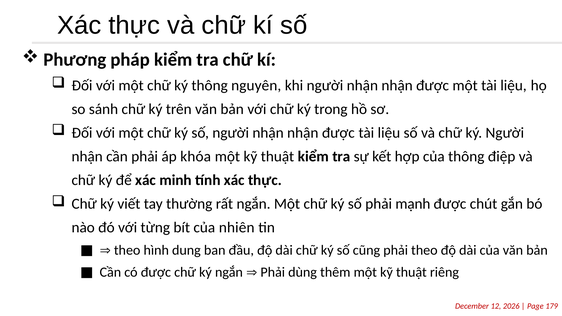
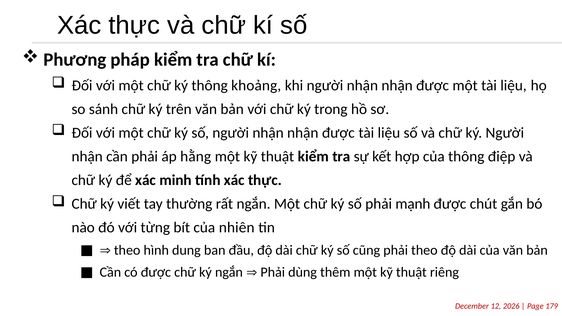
nguyên: nguyên -> khoảng
khóa: khóa -> hằng
